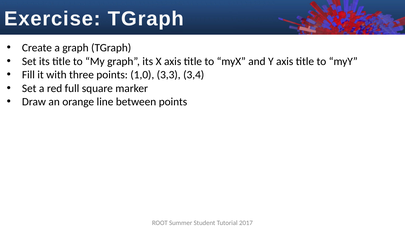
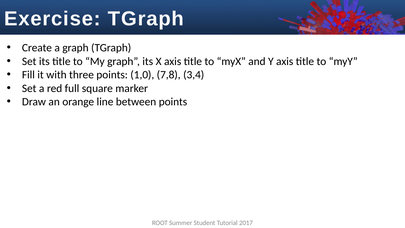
3,3: 3,3 -> 7,8
